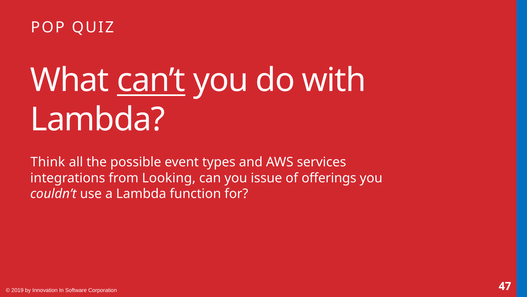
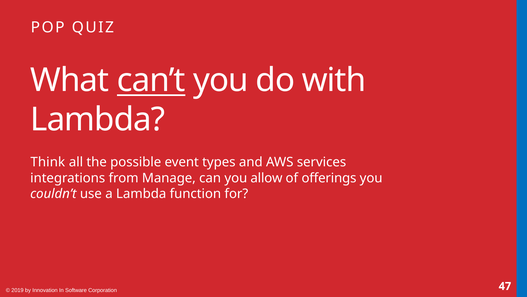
Looking: Looking -> Manage
issue: issue -> allow
